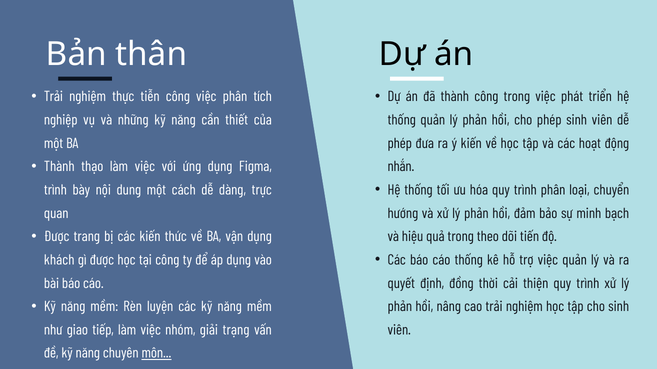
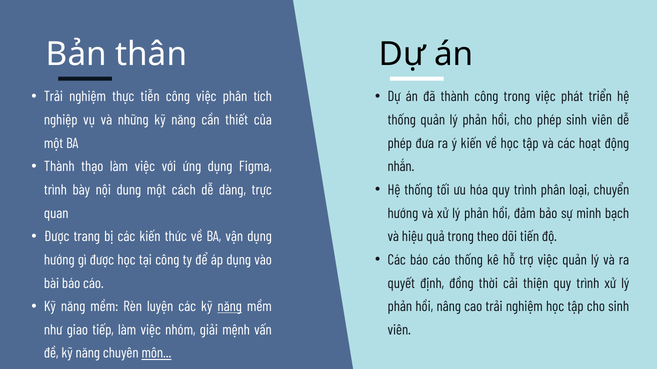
khách at (59, 260): khách -> hướng
năng at (230, 307) underline: none -> present
trạng: trạng -> mệnh
